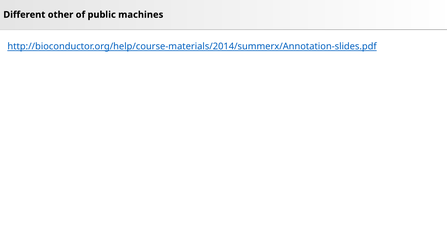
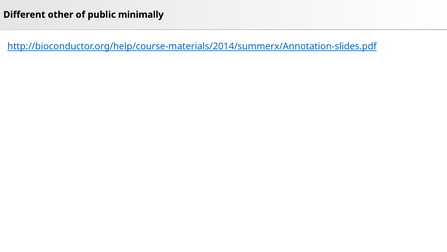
machines: machines -> minimally
